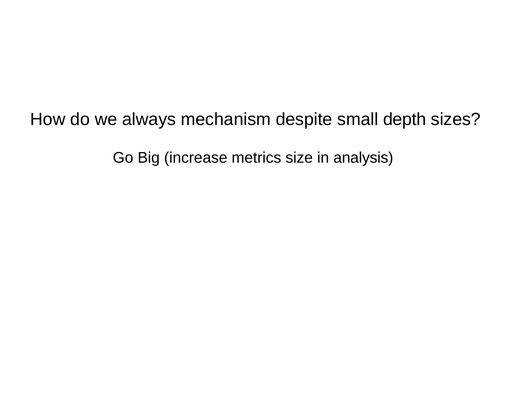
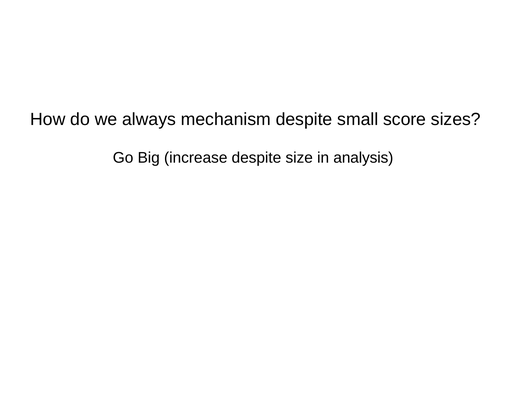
depth: depth -> score
increase metrics: metrics -> despite
